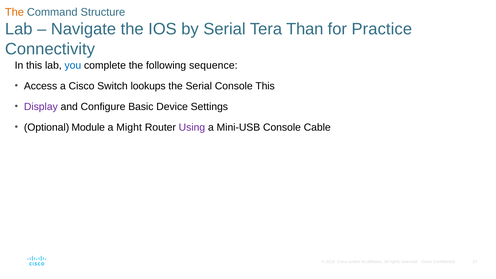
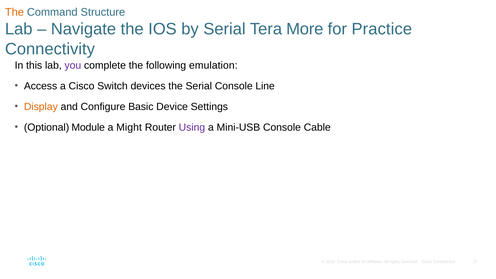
Than: Than -> More
you colour: blue -> purple
sequence: sequence -> emulation
lookups: lookups -> devices
Console This: This -> Line
Display colour: purple -> orange
